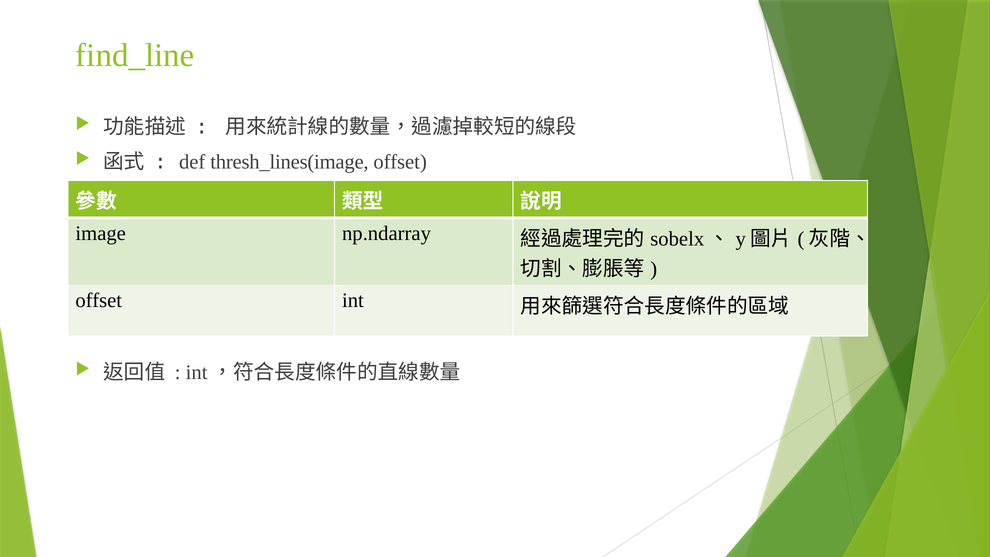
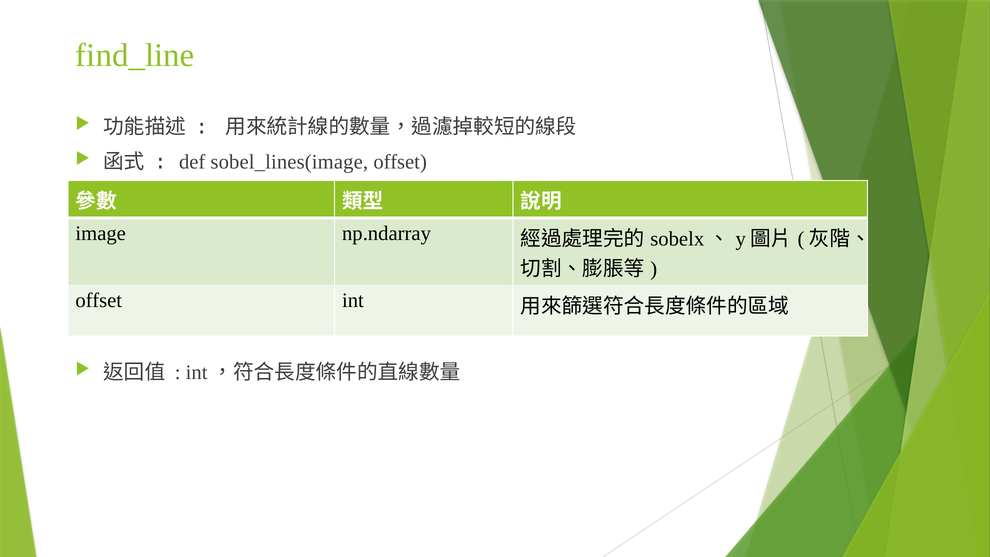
thresh_lines(image: thresh_lines(image -> sobel_lines(image
